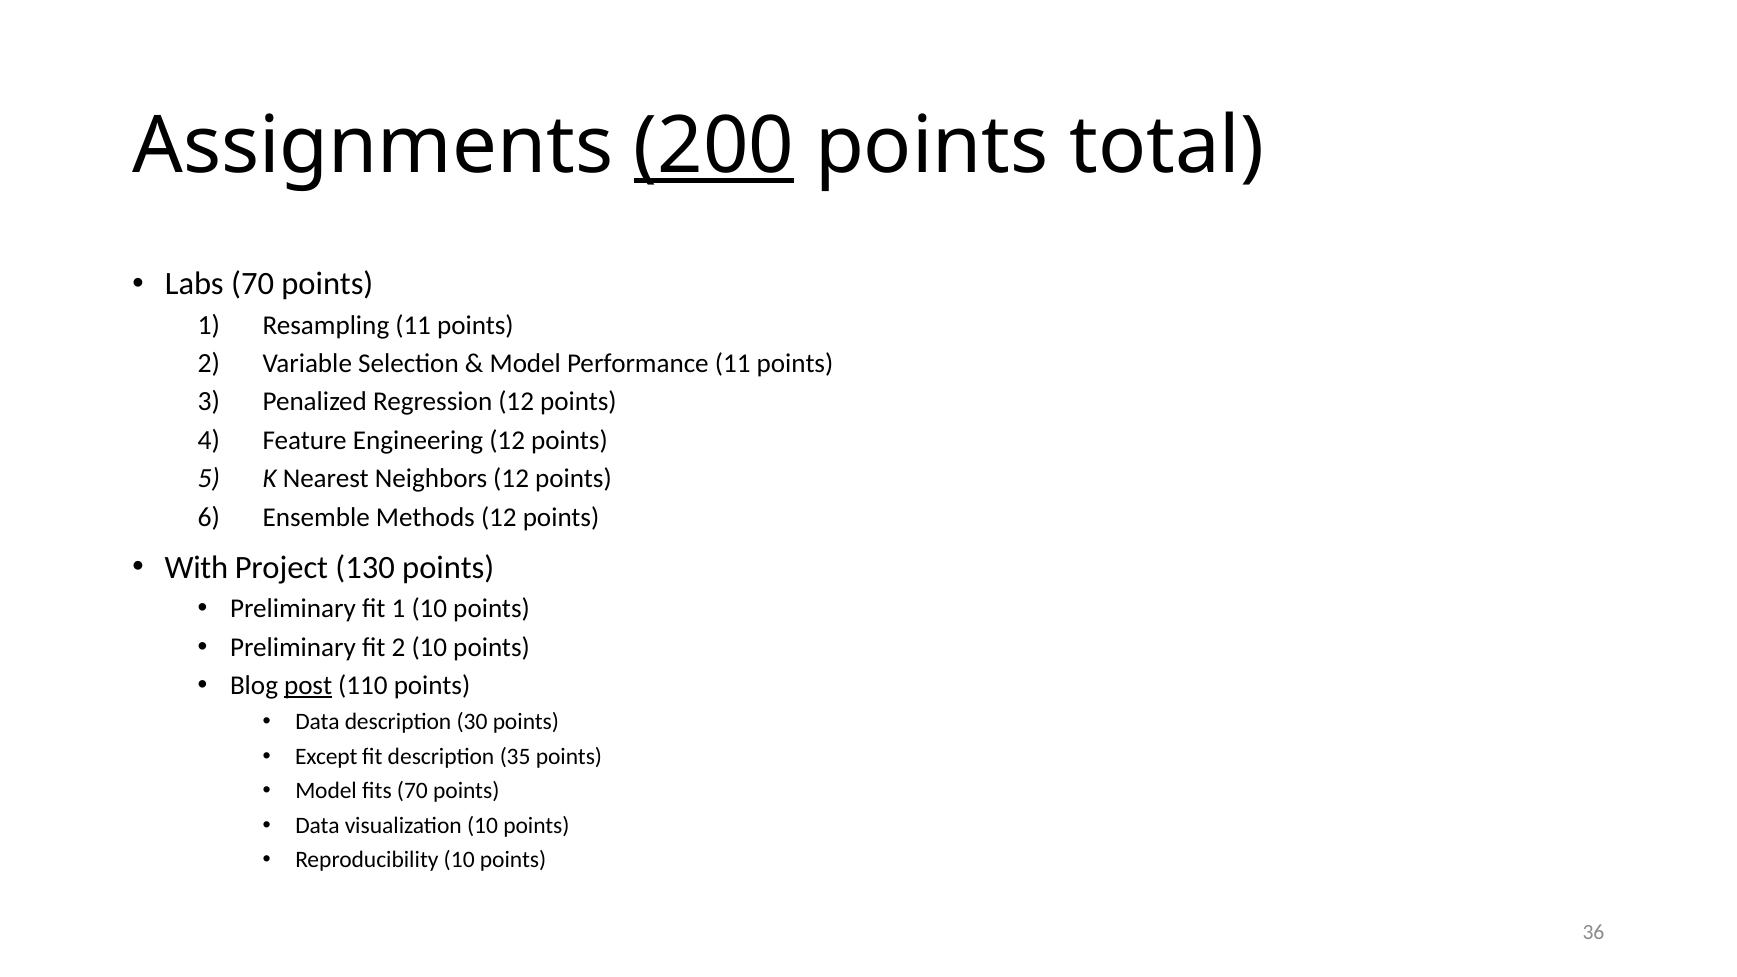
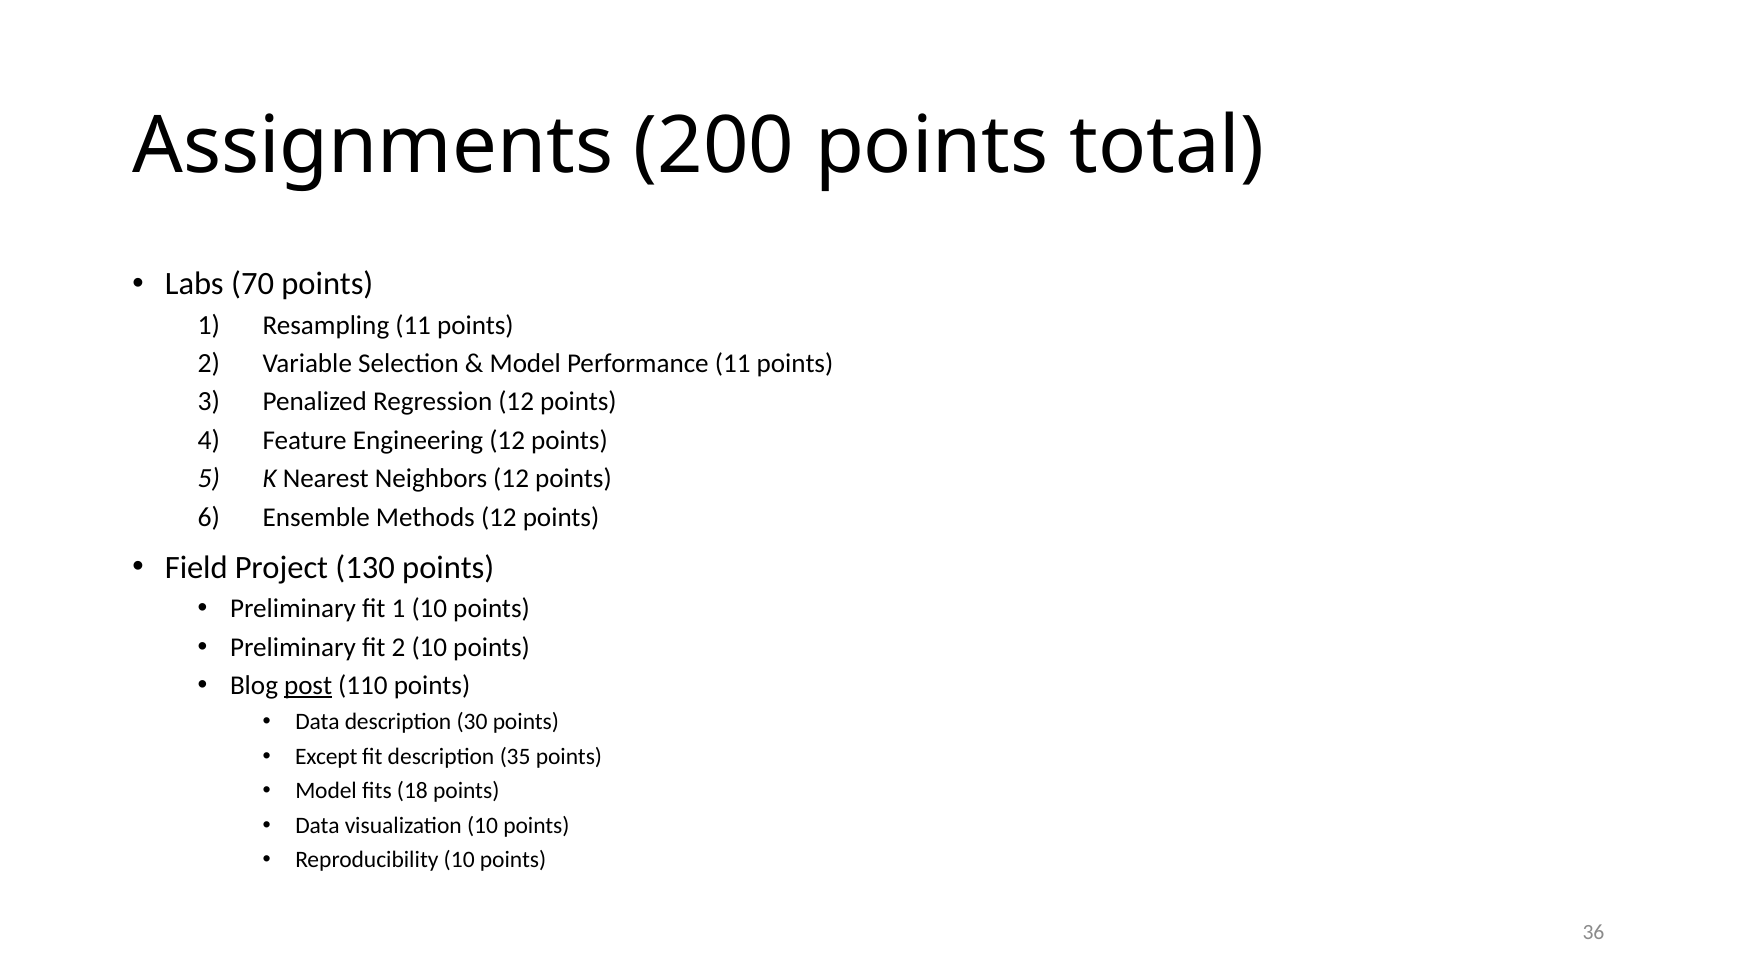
200 underline: present -> none
With: With -> Field
fits 70: 70 -> 18
